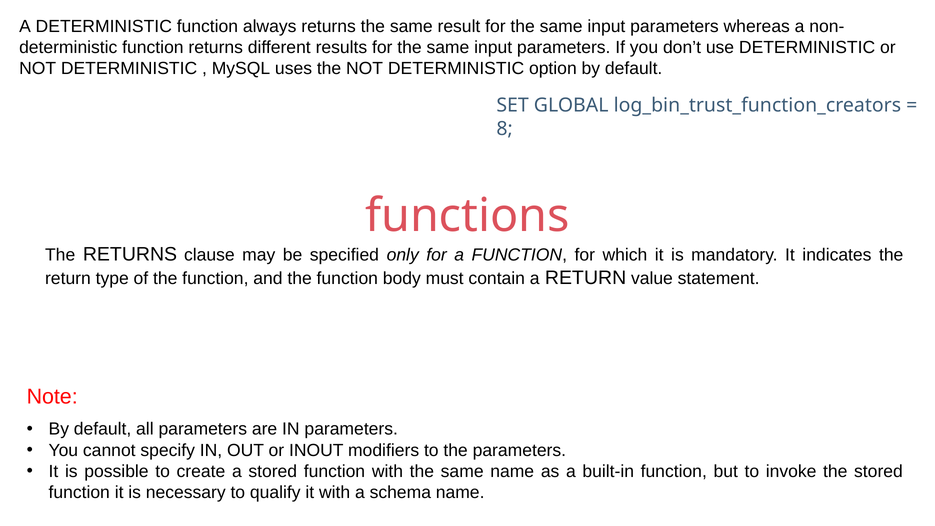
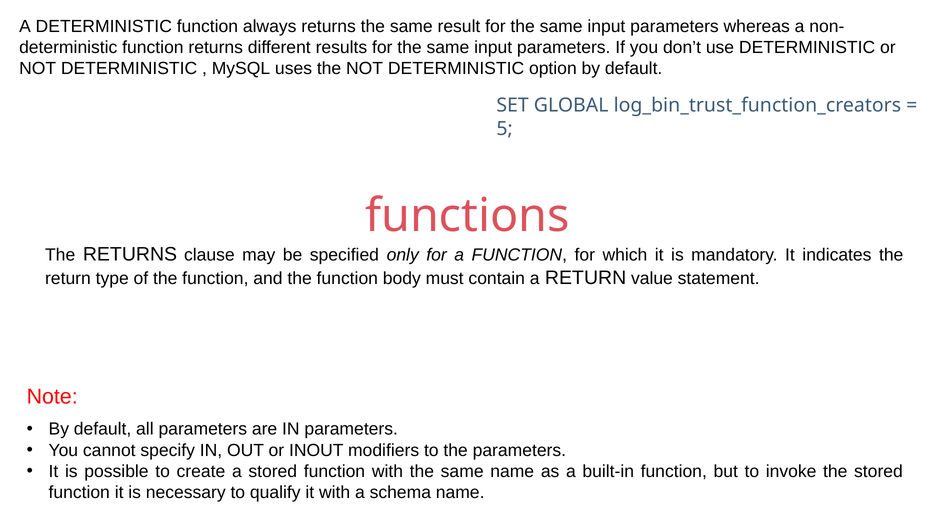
8: 8 -> 5
